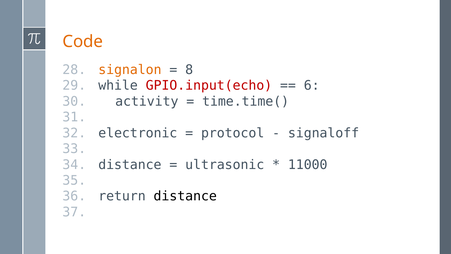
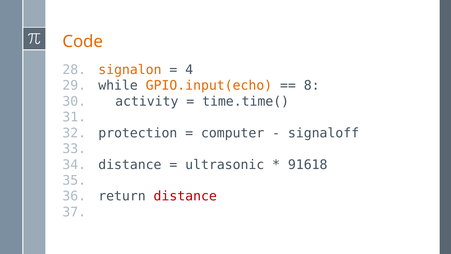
8: 8 -> 4
GPIO.input(echo colour: red -> orange
6: 6 -> 8
electronic: electronic -> protection
protocol: protocol -> computer
11000: 11000 -> 91618
distance at (185, 196) colour: black -> red
